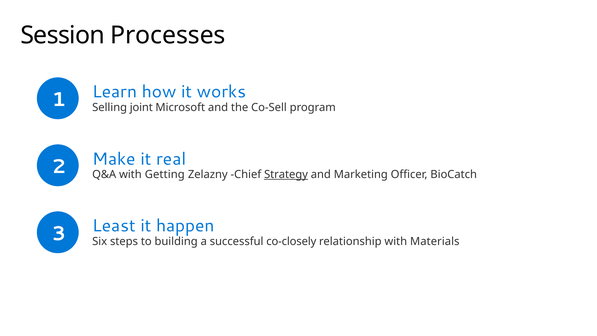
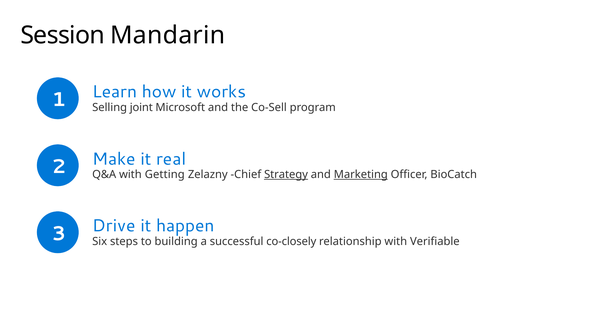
Processes: Processes -> Mandarin
Marketing underline: none -> present
Least: Least -> Drive
Materials: Materials -> Verifiable
